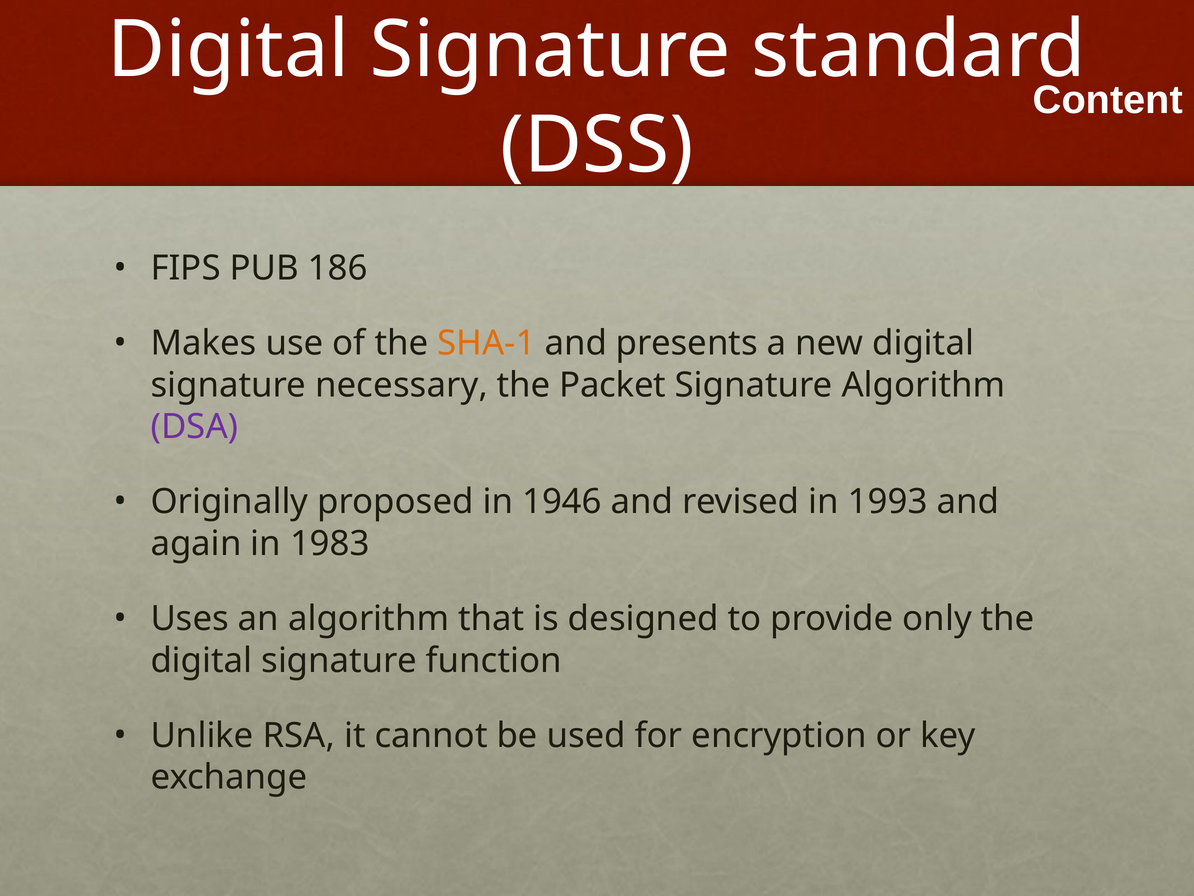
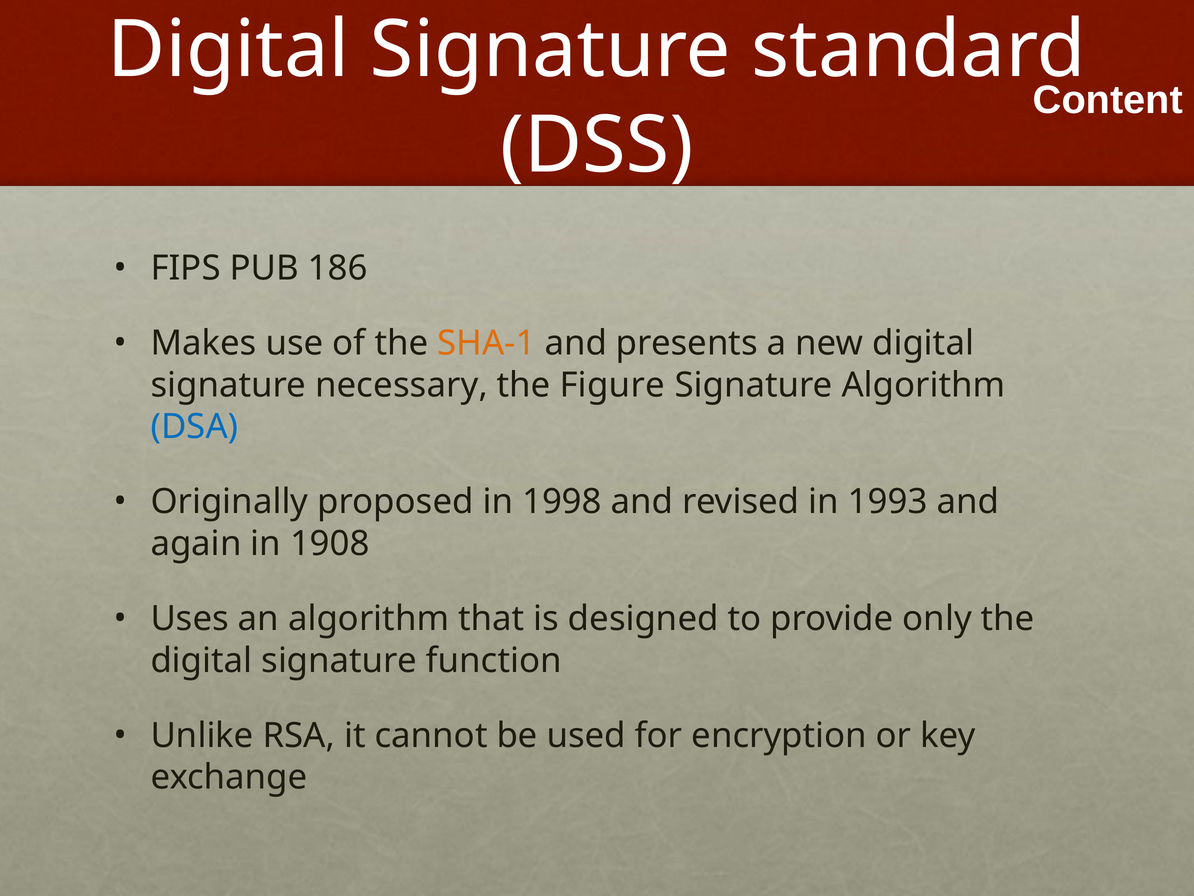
Packet: Packet -> Figure
DSA colour: purple -> blue
1946: 1946 -> 1998
1983: 1983 -> 1908
